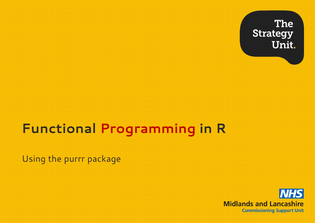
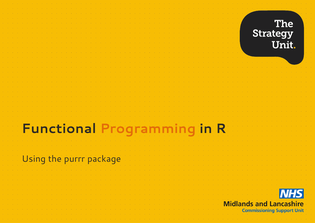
Programming colour: red -> orange
